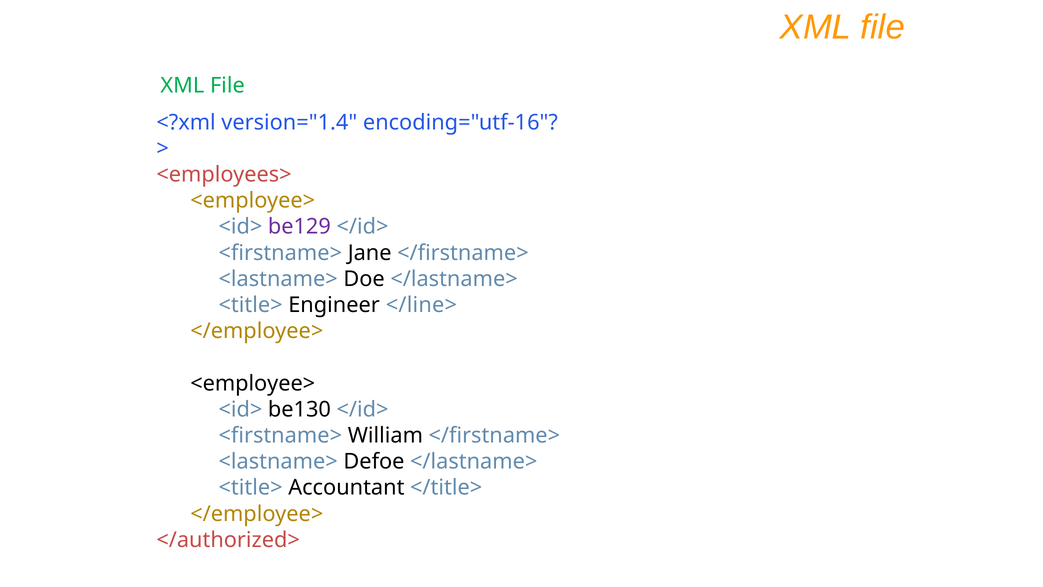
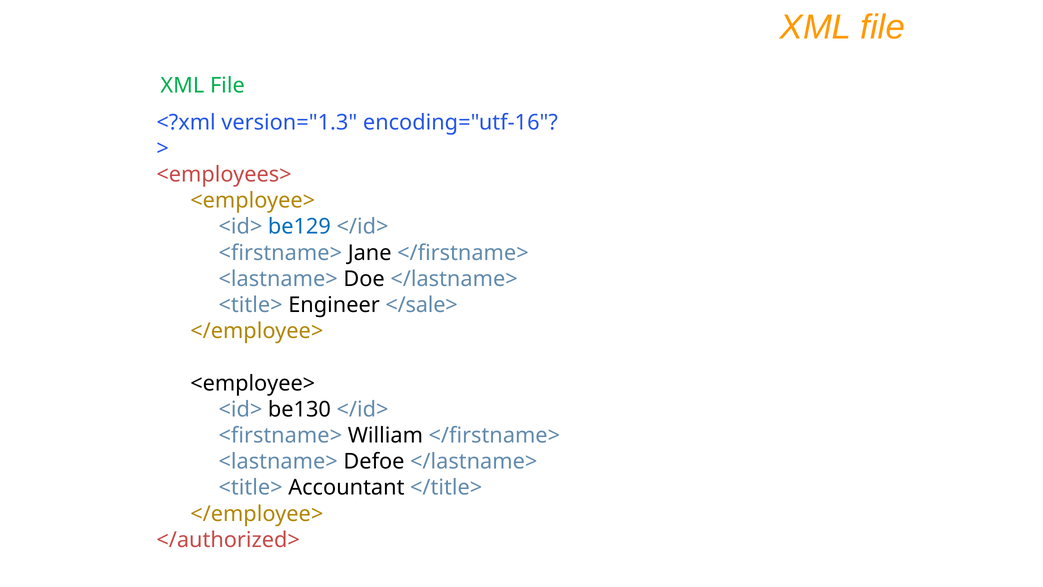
version="1.4: version="1.4 -> version="1.3
be129 colour: purple -> blue
</line>: </line> -> </sale>
